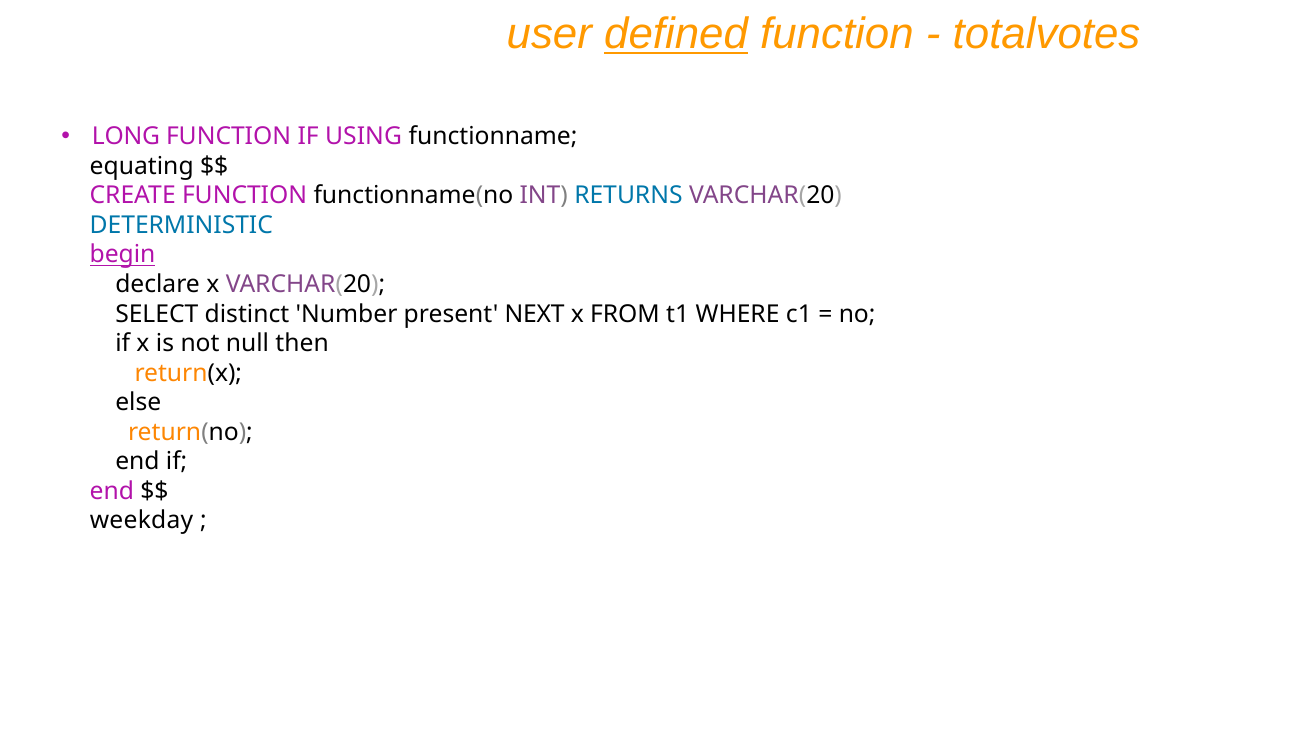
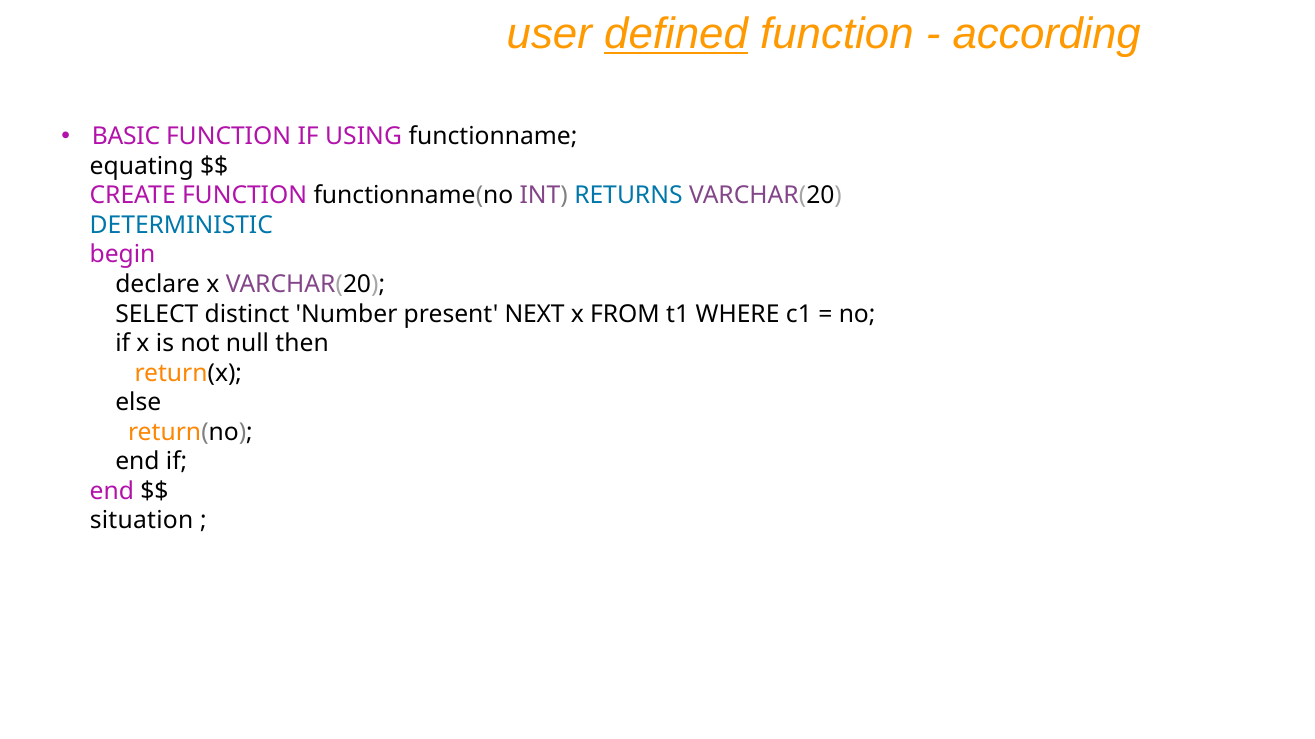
totalvotes: totalvotes -> according
LONG: LONG -> BASIC
begin underline: present -> none
weekday: weekday -> situation
